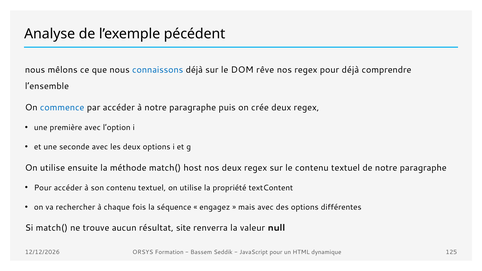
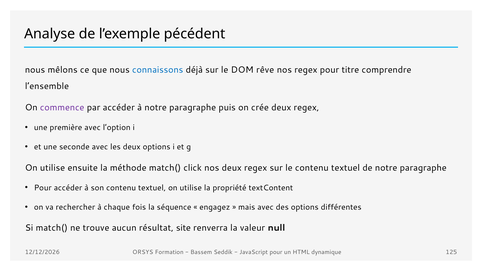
pour déjà: déjà -> titre
commence colour: blue -> purple
host: host -> click
